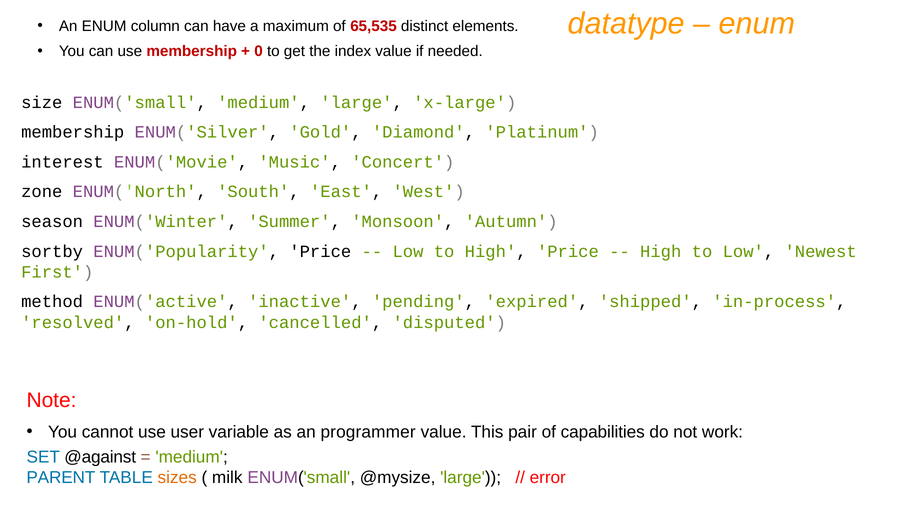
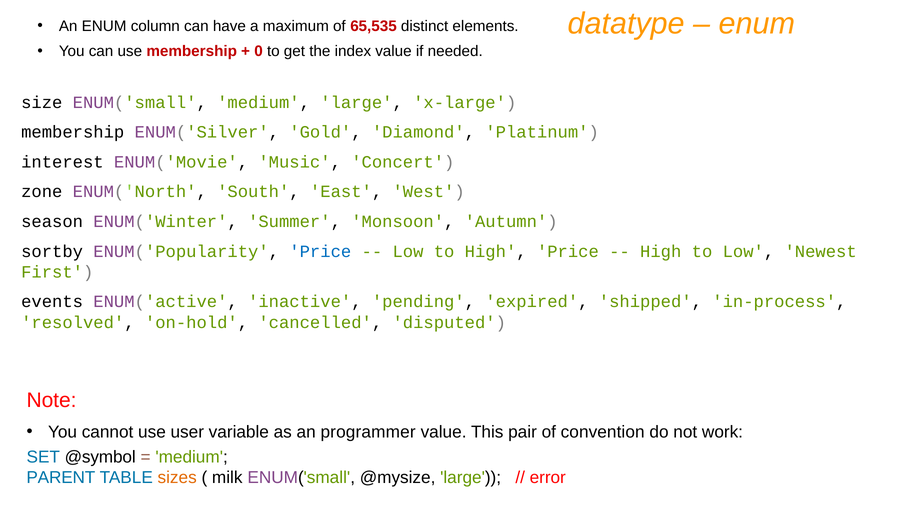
Price at (320, 251) colour: black -> blue
method: method -> events
capabilities: capabilities -> convention
@against: @against -> @symbol
